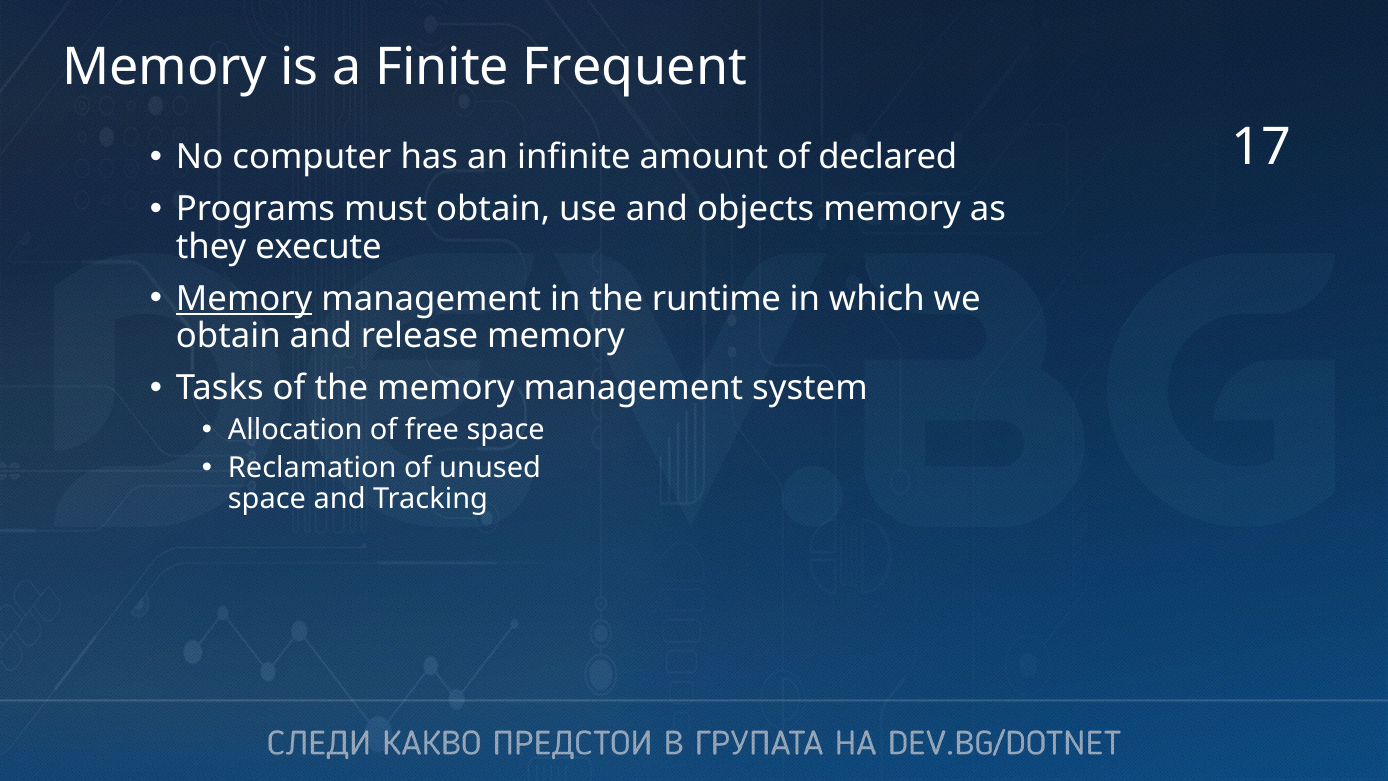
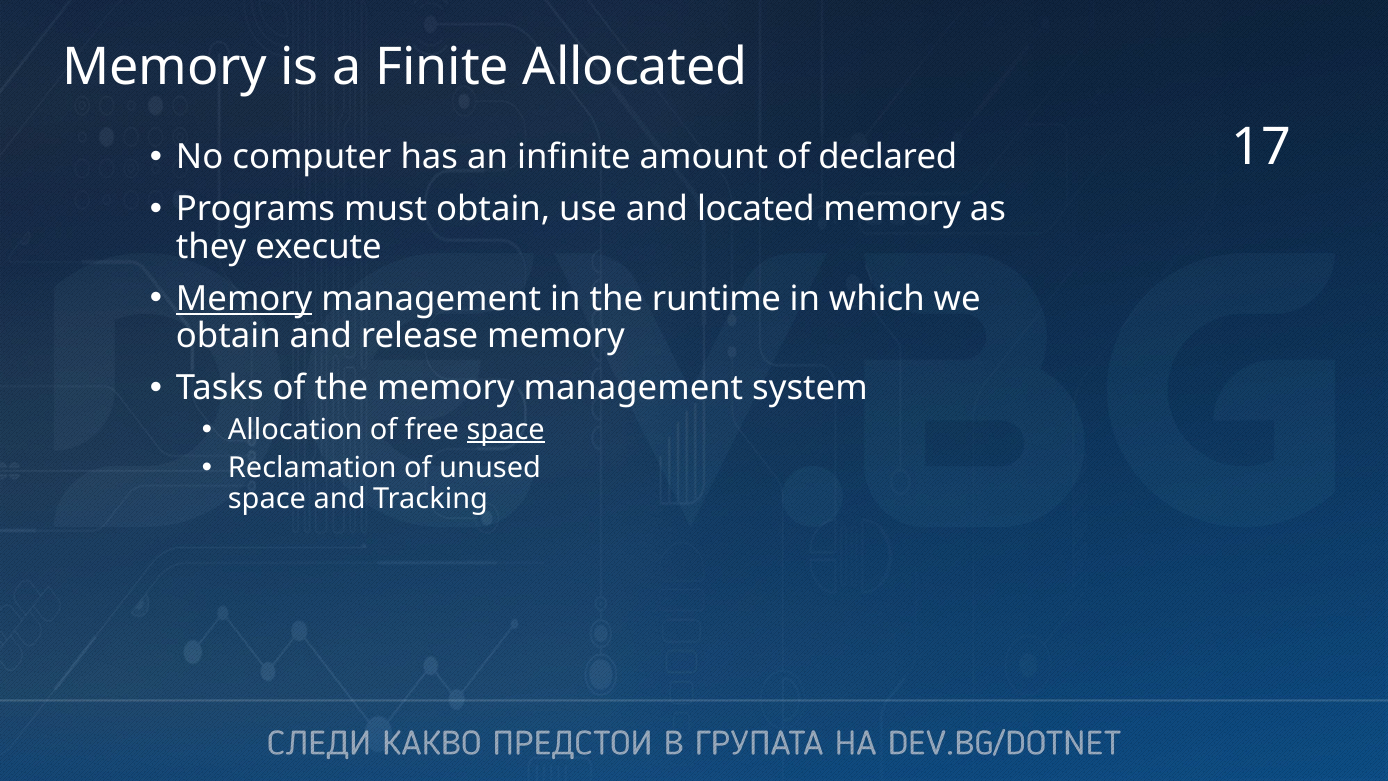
Frequent: Frequent -> Allocated
objects: objects -> located
space at (506, 430) underline: none -> present
